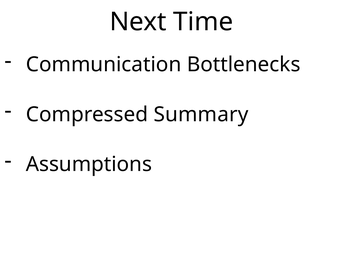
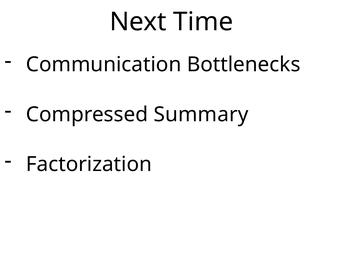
Assumptions: Assumptions -> Factorization
